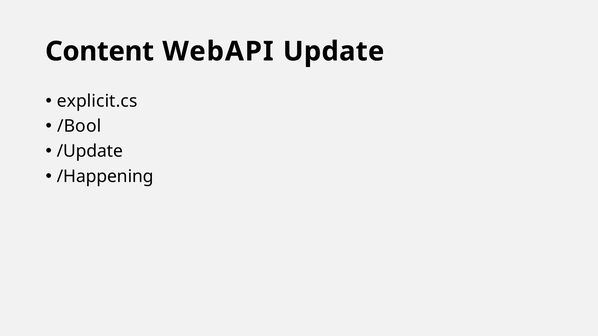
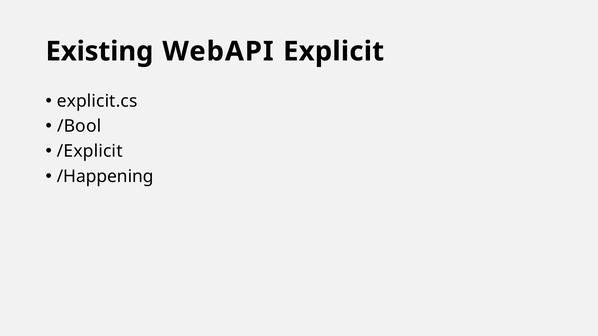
Content: Content -> Existing
Update: Update -> Explicit
/Update: /Update -> /Explicit
